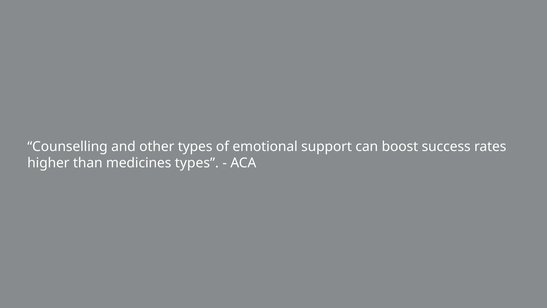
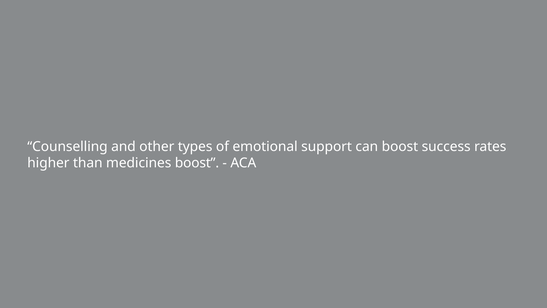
medicines types: types -> boost
